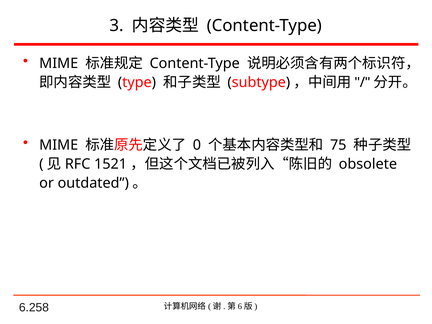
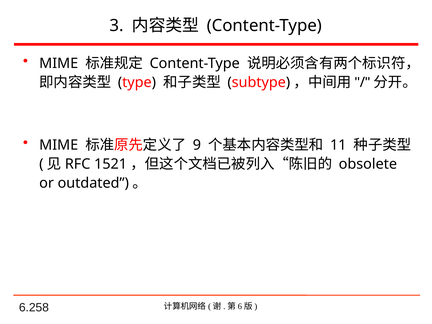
0: 0 -> 9
75: 75 -> 11
